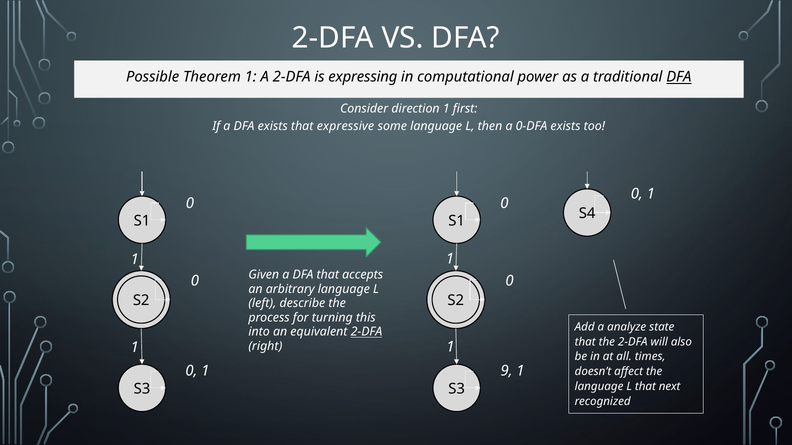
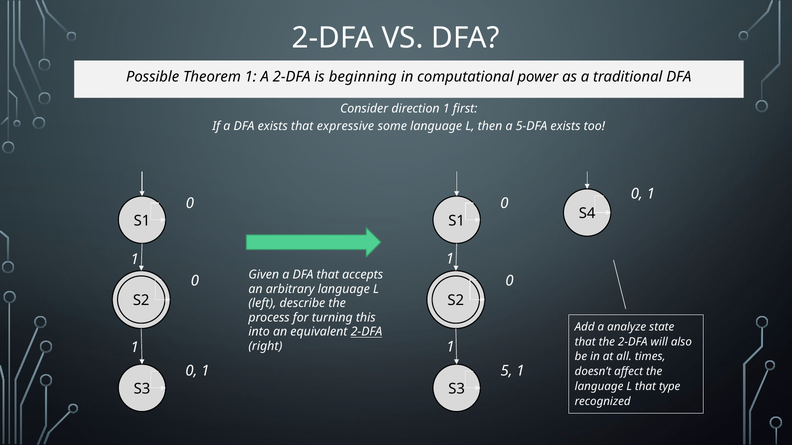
expressing: expressing -> beginning
DFA at (679, 77) underline: present -> none
0-DFA: 0-DFA -> 5-DFA
9: 9 -> 5
next: next -> type
